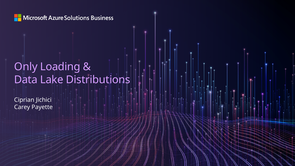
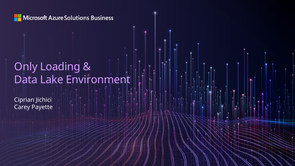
Distributions: Distributions -> Environment
